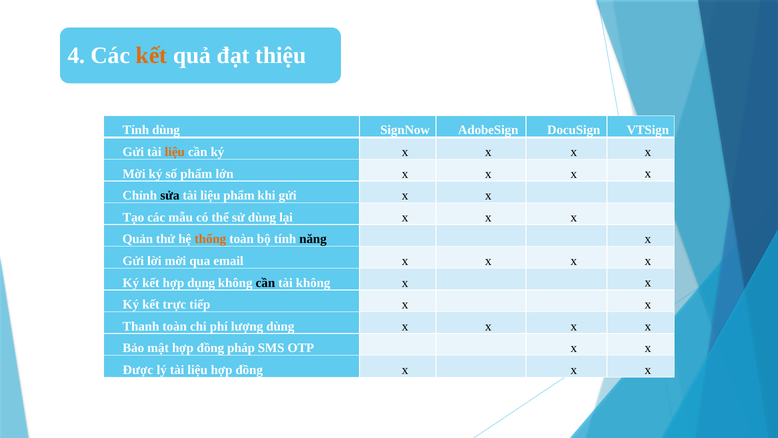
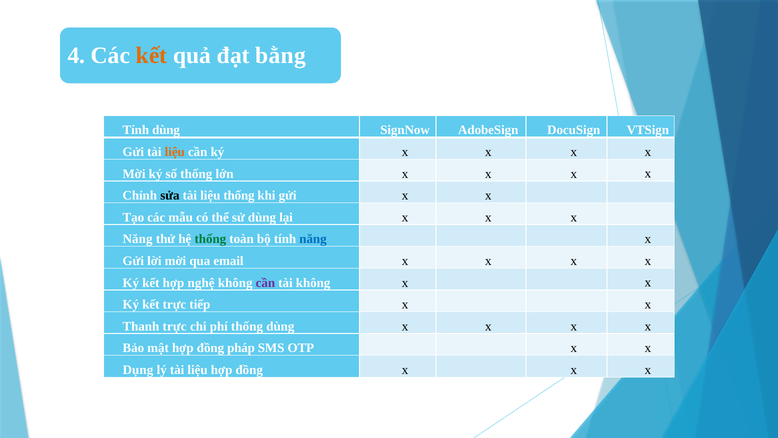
thiệu: thiệu -> bằng
số phẩm: phẩm -> thống
liệu phẩm: phẩm -> thống
Quản at (138, 239): Quản -> Năng
thống at (210, 239) colour: orange -> green
năng at (313, 239) colour: black -> blue
dụng: dụng -> nghệ
cần at (265, 283) colour: black -> purple
Thanh toàn: toàn -> trực
phí lượng: lượng -> thống
Được: Được -> Dụng
